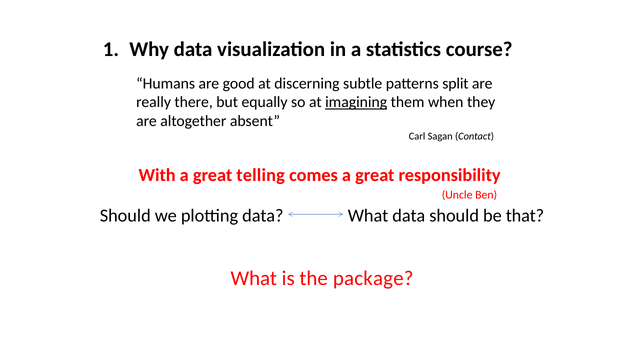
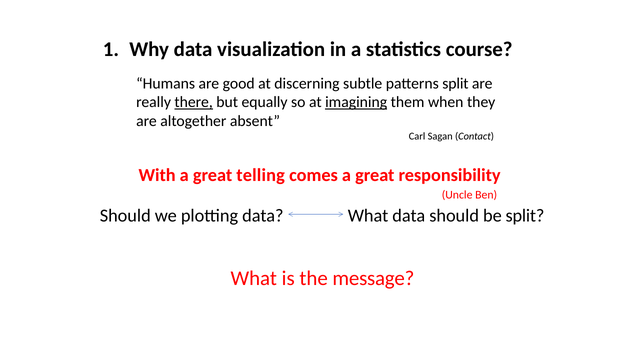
there underline: none -> present
be that: that -> split
package: package -> message
